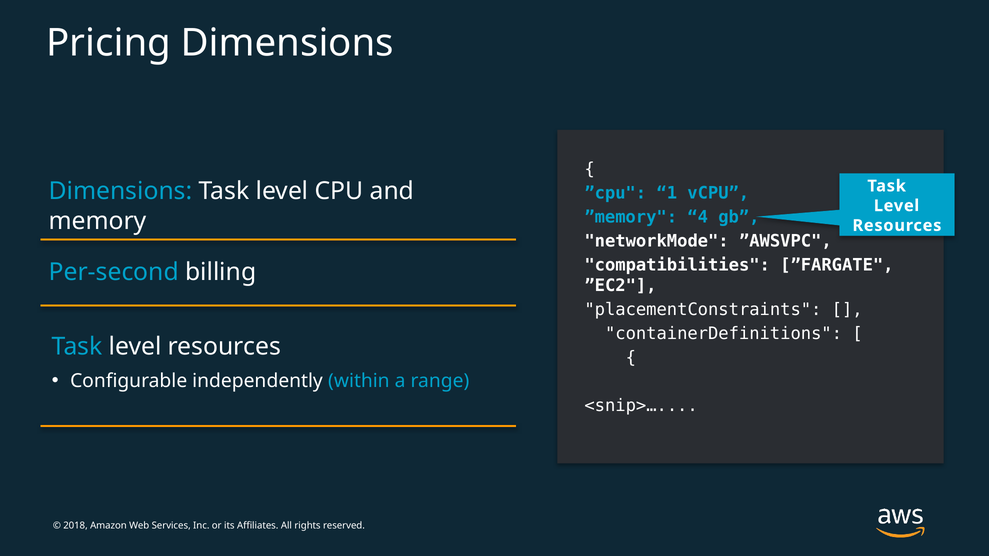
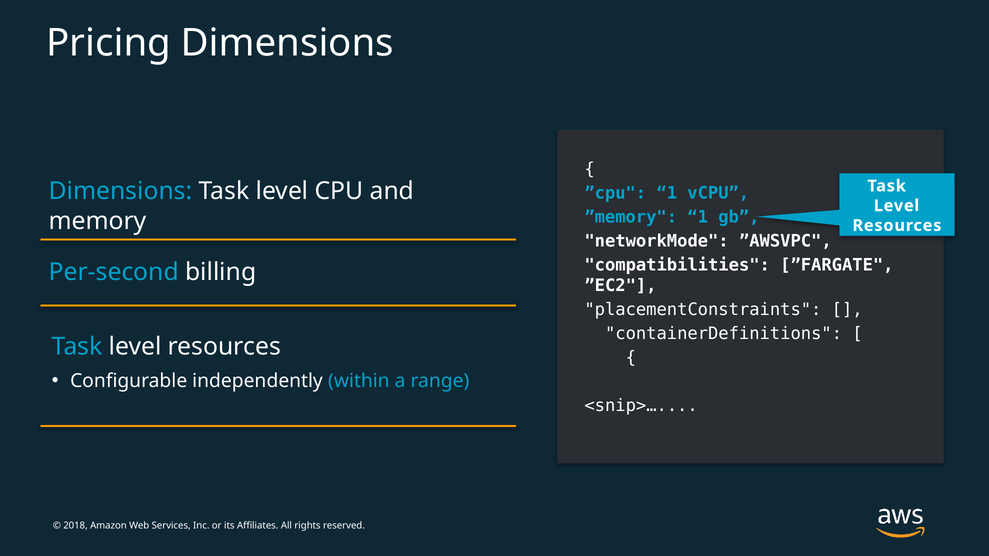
”memory 4: 4 -> 1
